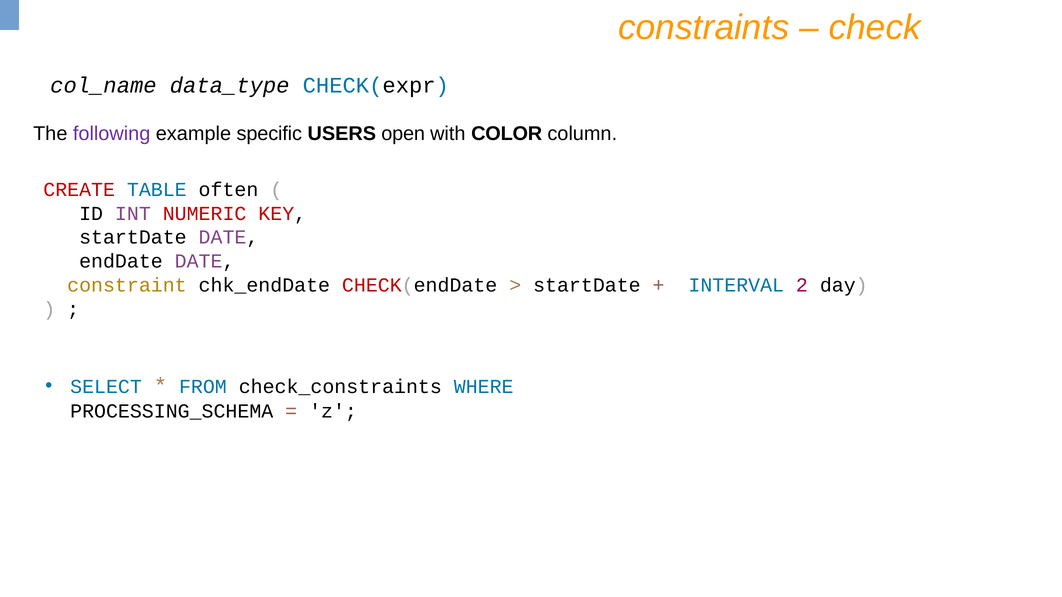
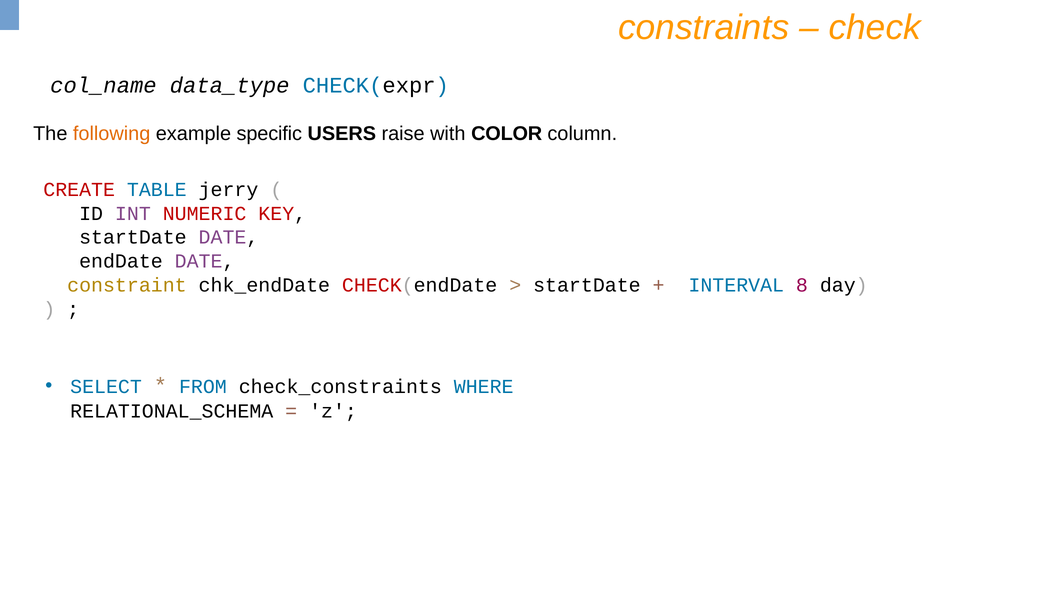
following colour: purple -> orange
open: open -> raise
often: often -> jerry
2: 2 -> 8
PROCESSING_SCHEMA: PROCESSING_SCHEMA -> RELATIONAL_SCHEMA
